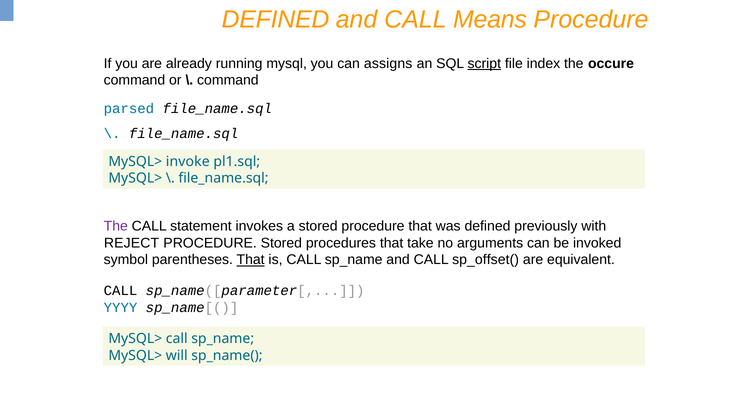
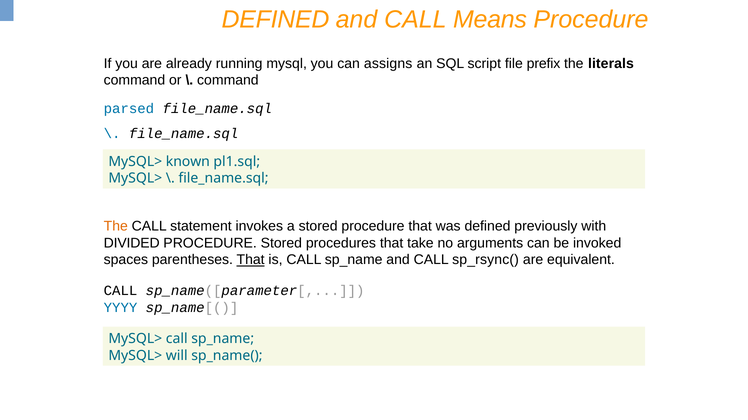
script underline: present -> none
index: index -> prefix
occure: occure -> literals
invoke: invoke -> known
The at (116, 227) colour: purple -> orange
REJECT: REJECT -> DIVIDED
symbol: symbol -> spaces
sp_offset(: sp_offset( -> sp_rsync(
